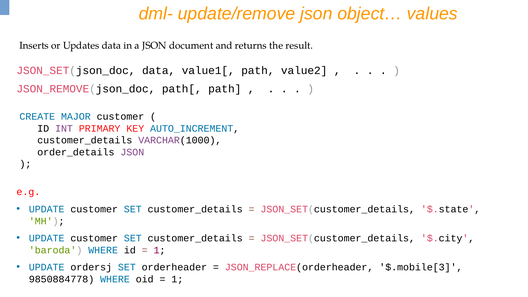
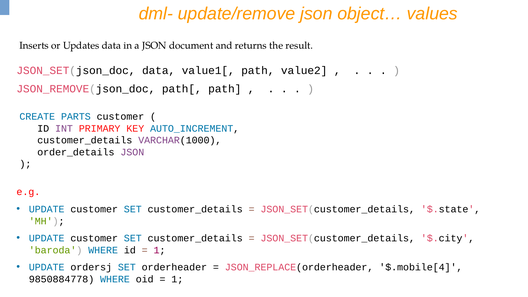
MAJOR: MAJOR -> PARTS
$.mobile[3: $.mobile[3 -> $.mobile[4
